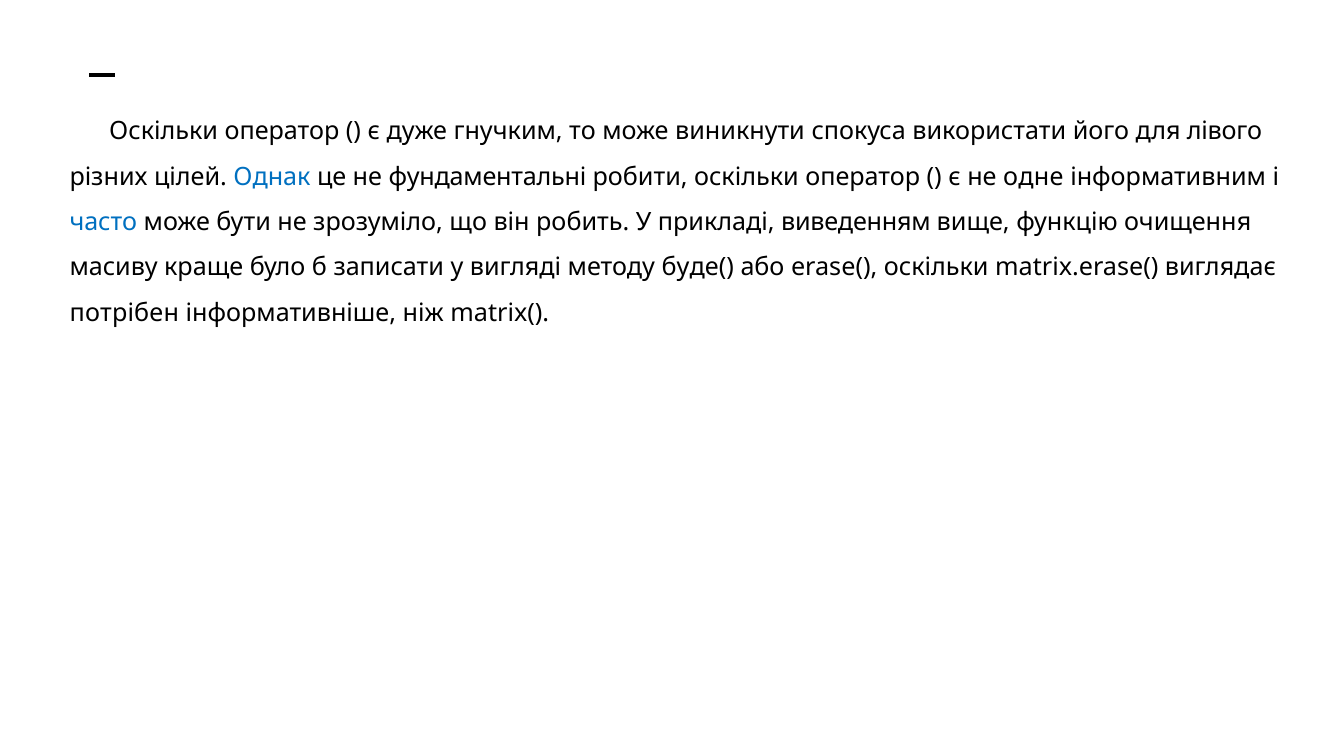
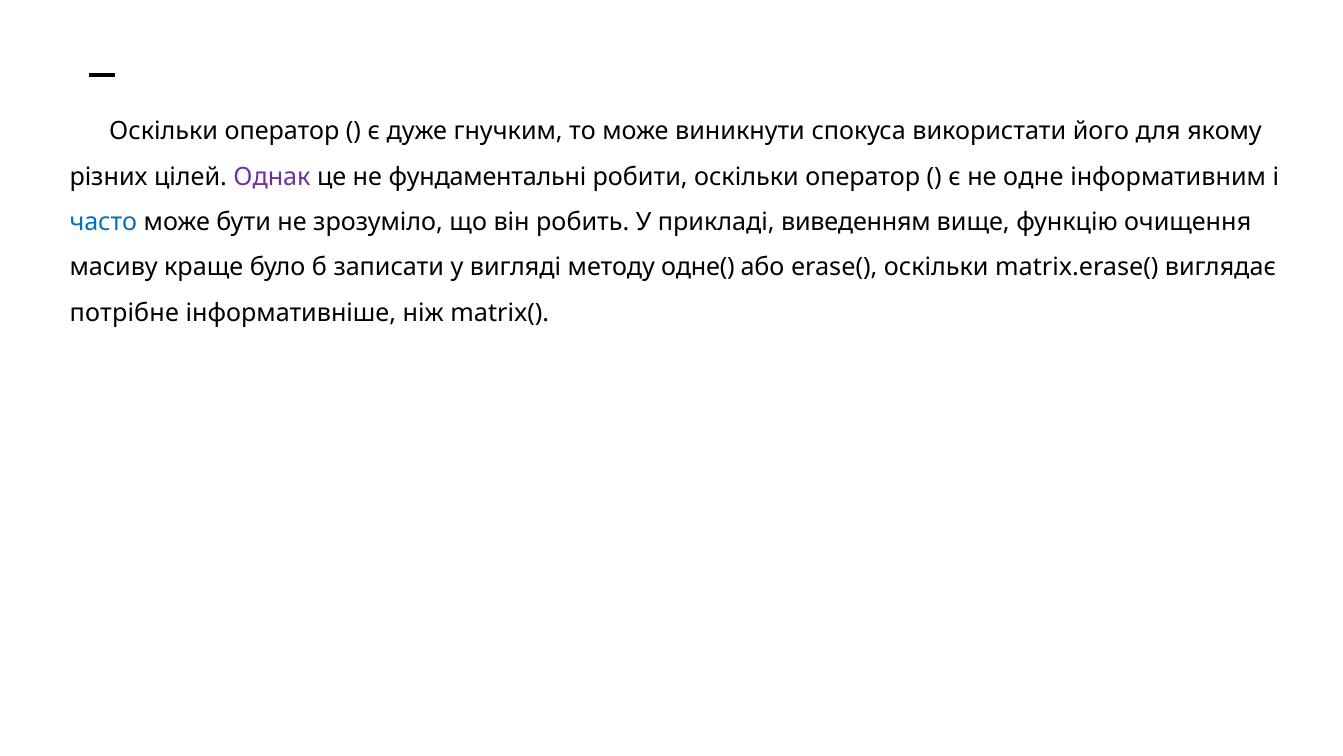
лівого: лівого -> якому
Однак colour: blue -> purple
буде(: буде( -> одне(
потрібен: потрібен -> потрібне
